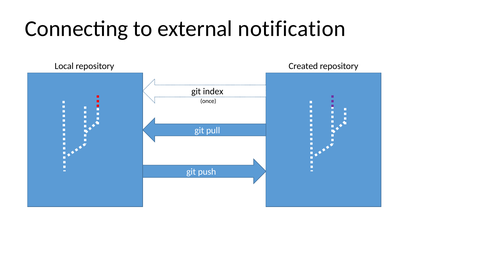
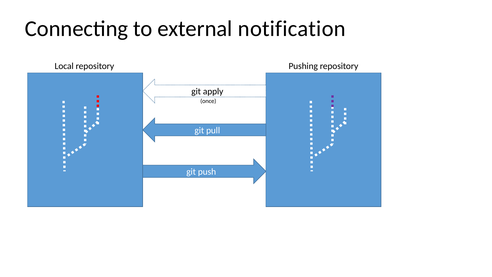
Created: Created -> Pushing
index: index -> apply
